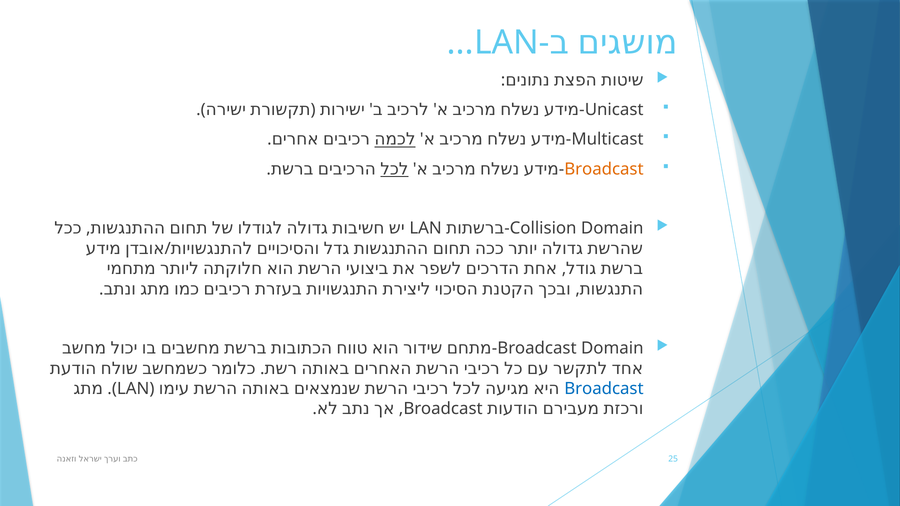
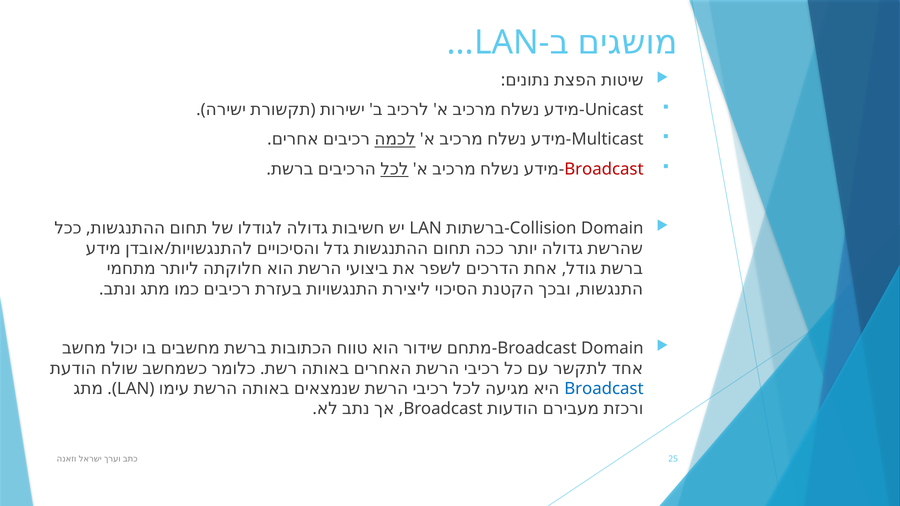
Broadcast at (604, 169) colour: orange -> red
